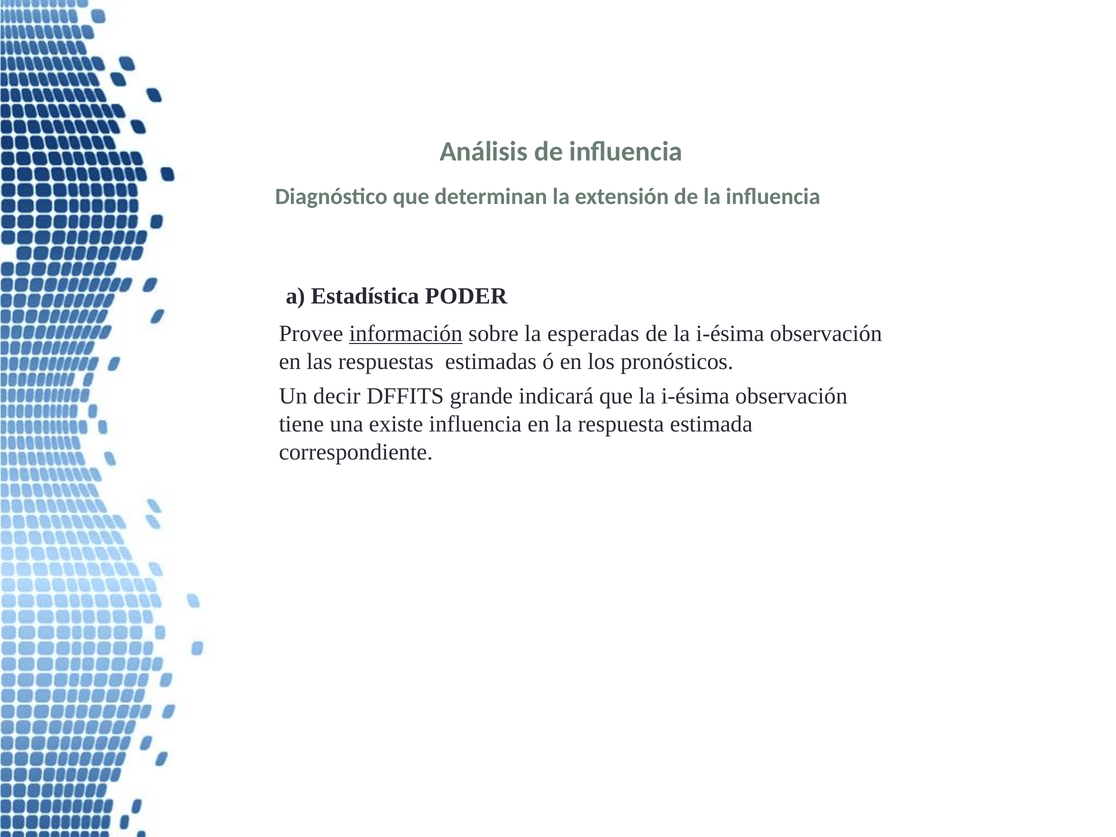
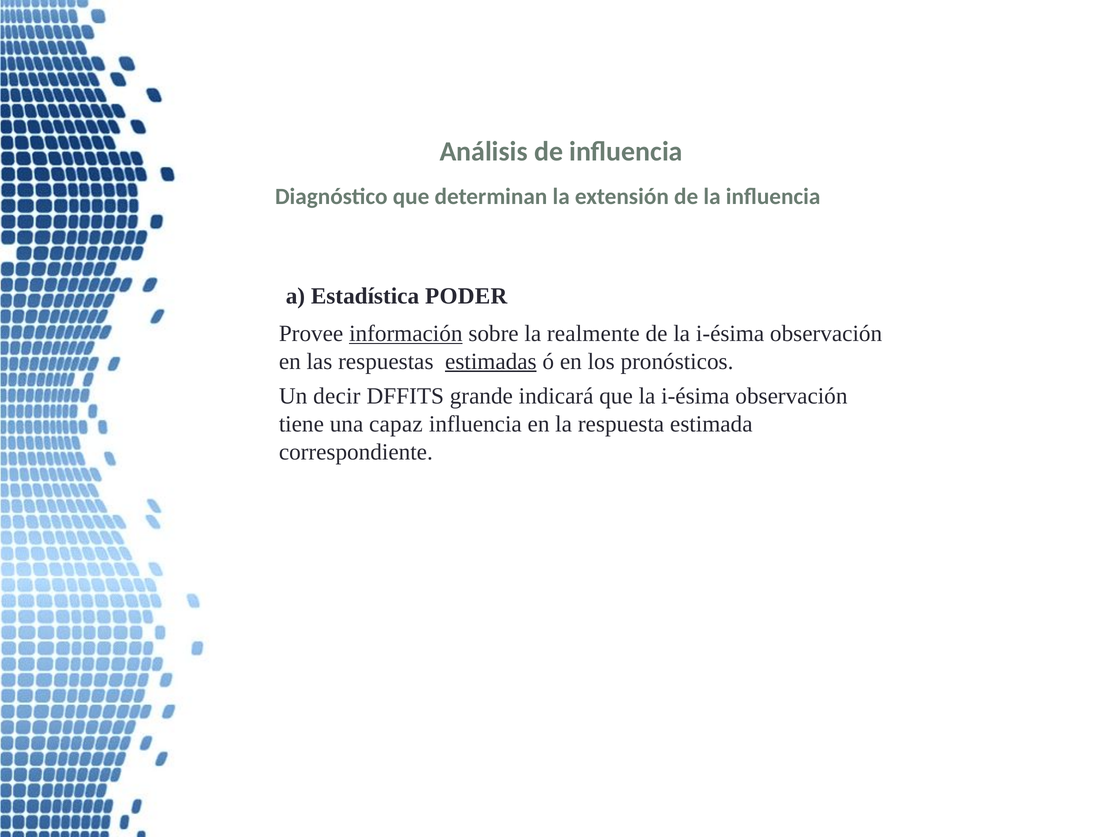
esperadas: esperadas -> realmente
estimadas underline: none -> present
existe: existe -> capaz
